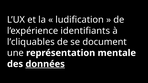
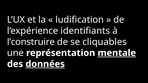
l’cliquables: l’cliquables -> l’construire
document: document -> cliquables
mentale underline: none -> present
